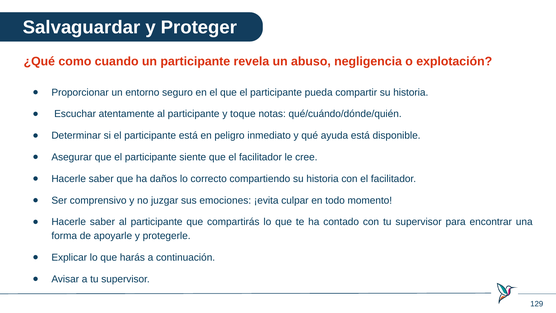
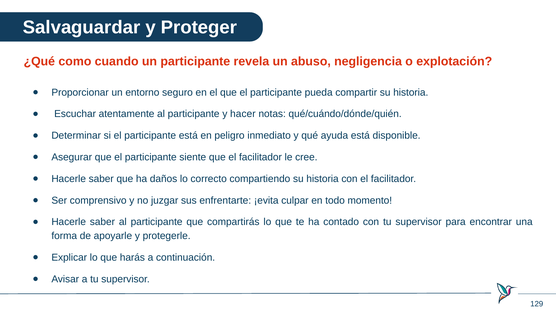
toque: toque -> hacer
emociones: emociones -> enfrentarte
